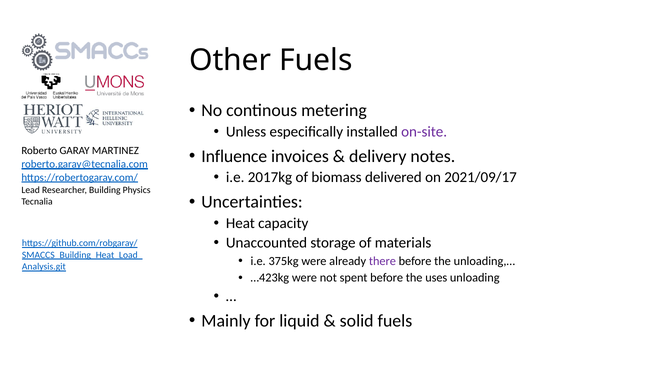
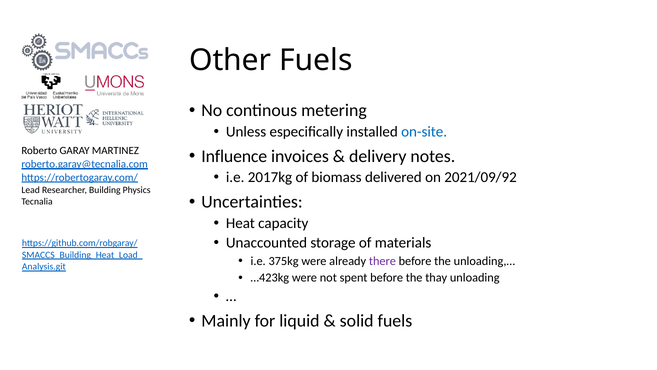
on-site colour: purple -> blue
2021/09/17: 2021/09/17 -> 2021/09/92
uses: uses -> thay
